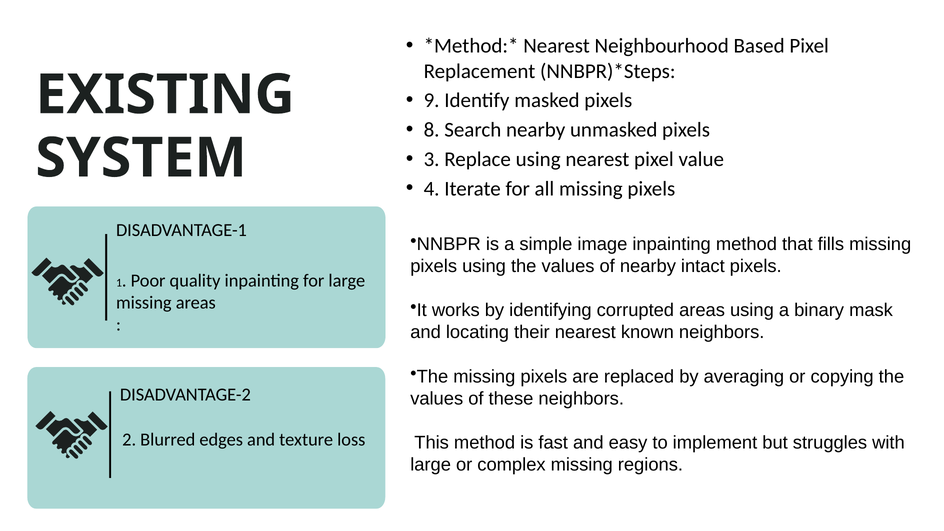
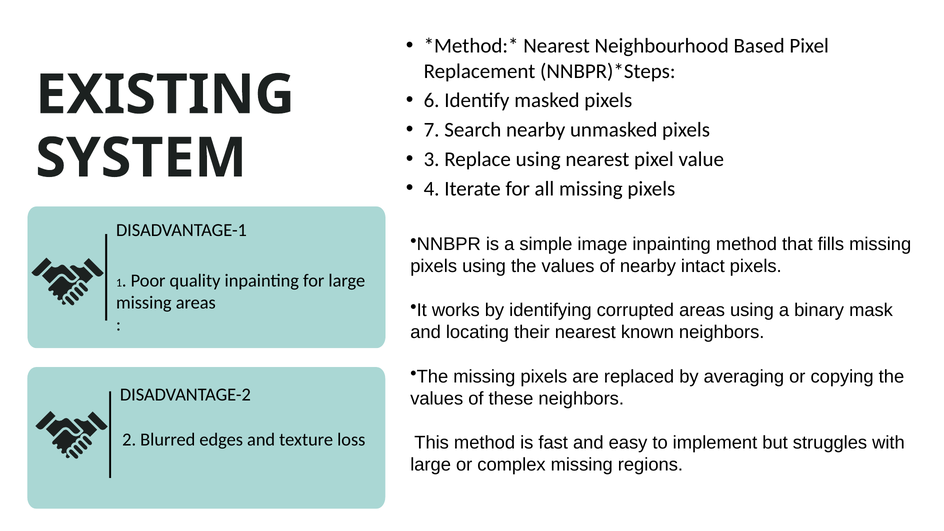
9: 9 -> 6
8: 8 -> 7
